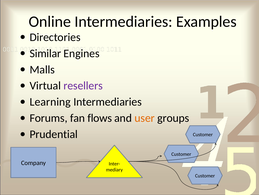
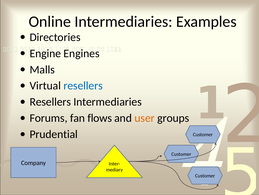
Similar: Similar -> Engine
resellers at (83, 85) colour: purple -> blue
Learning at (50, 102): Learning -> Resellers
